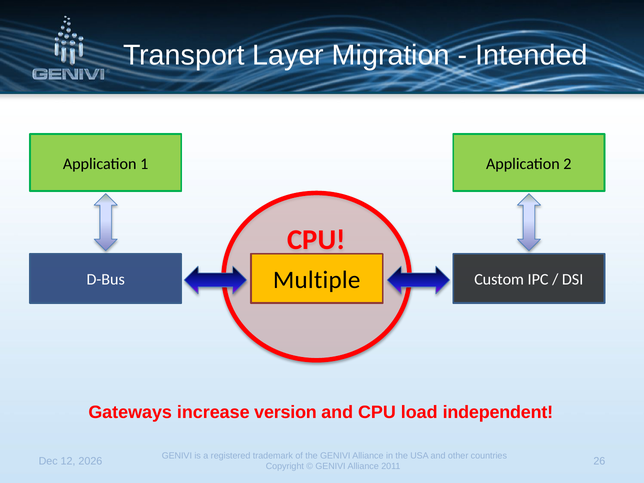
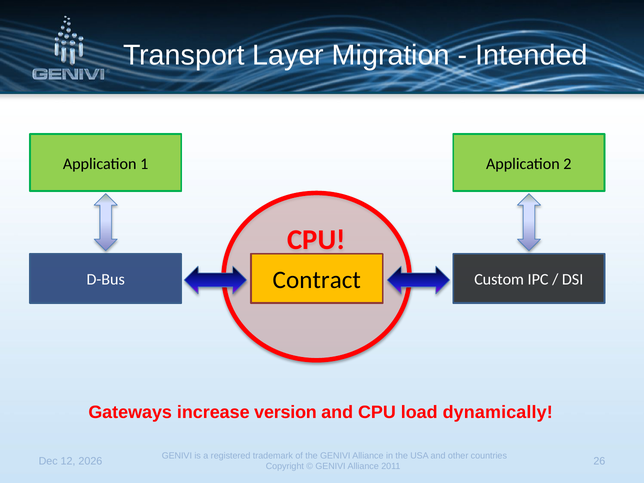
Multiple: Multiple -> Contract
independent: independent -> dynamically
